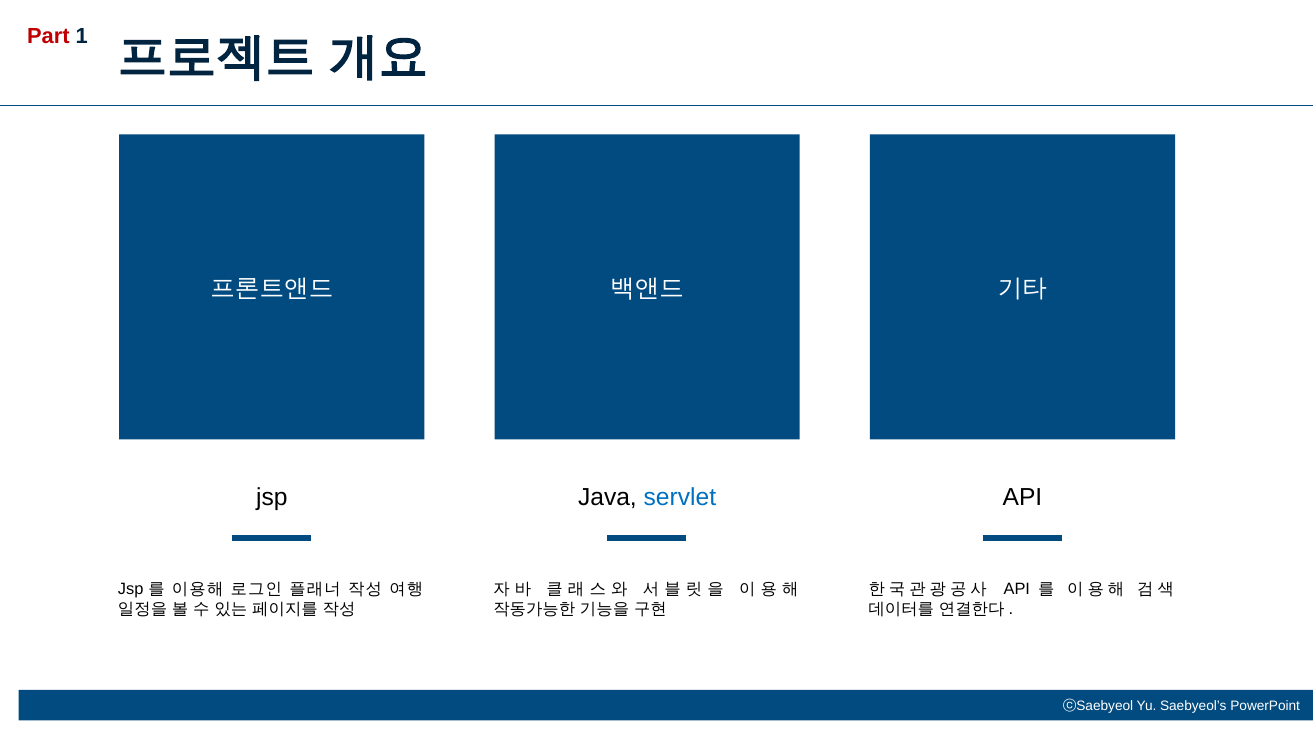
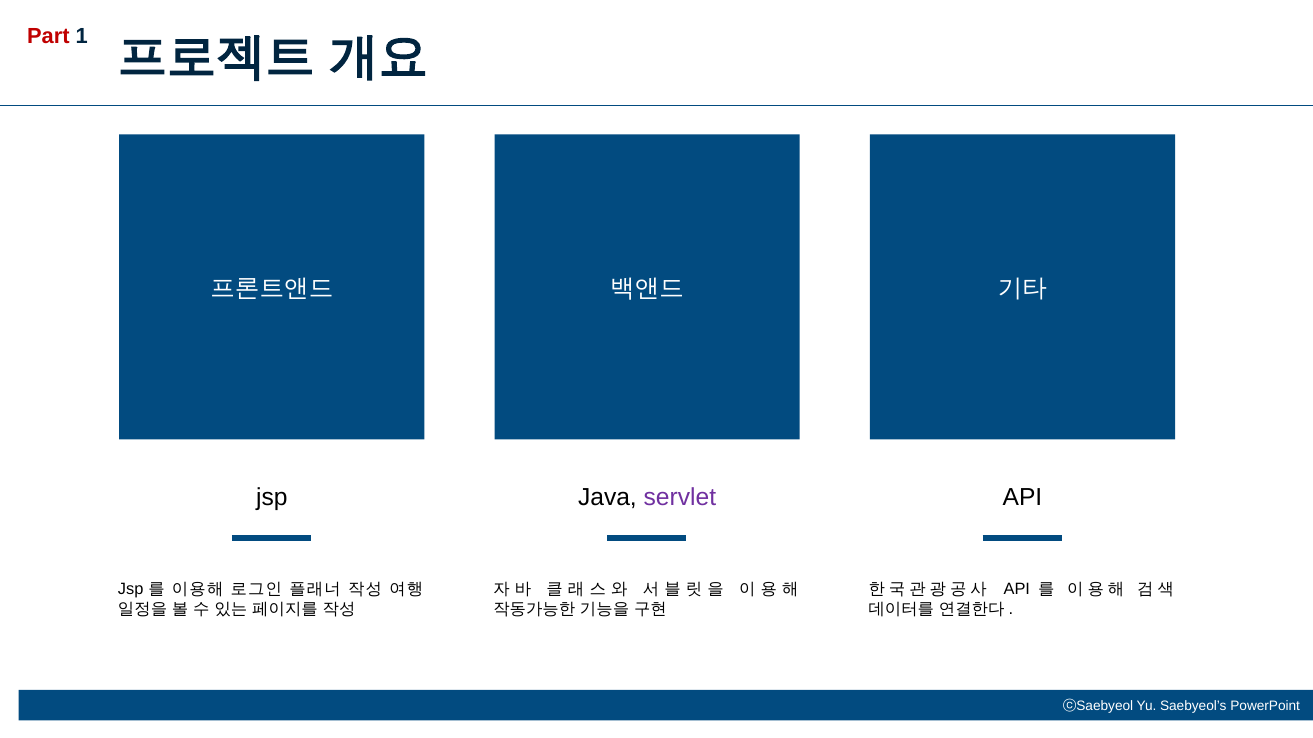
servlet colour: blue -> purple
